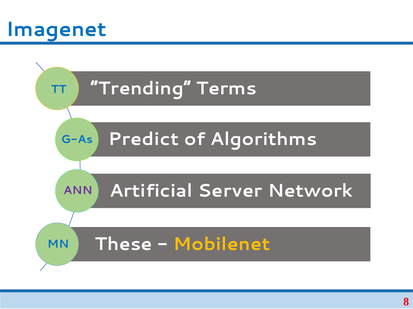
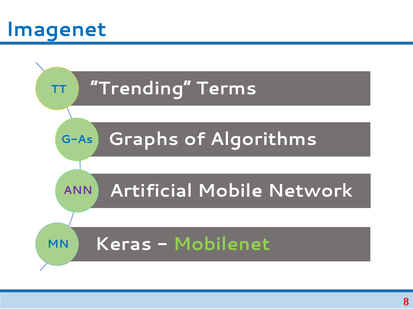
Predict: Predict -> Graphs
Server: Server -> Mobile
These: These -> Keras
Mobilenet colour: yellow -> light green
